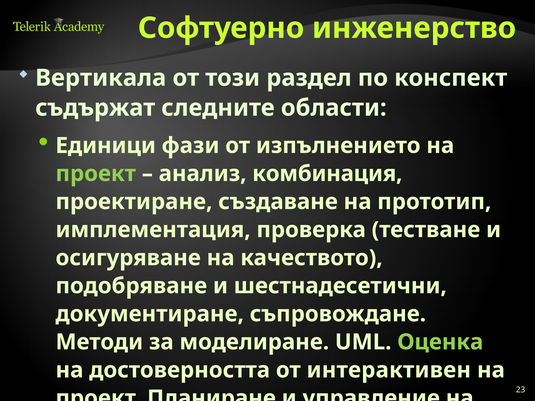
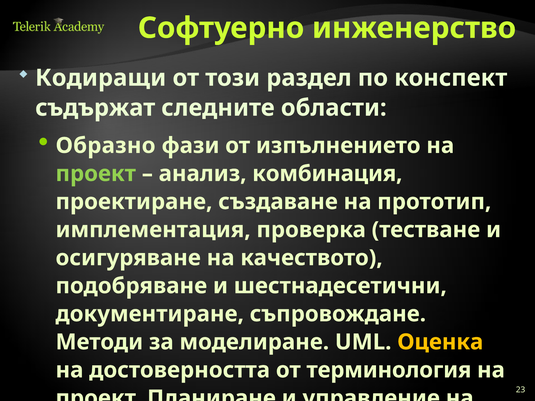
Вертикала: Вертикала -> Кодиращи
Единици: Единици -> Образно
Оценка colour: light green -> yellow
интерактивен: интерактивен -> терминология
